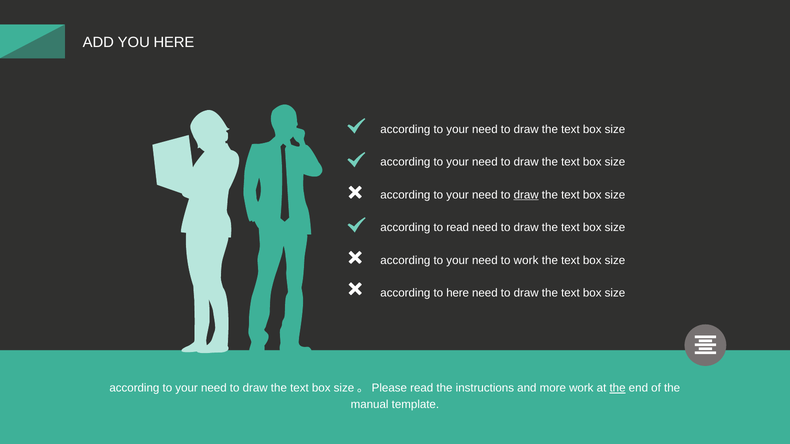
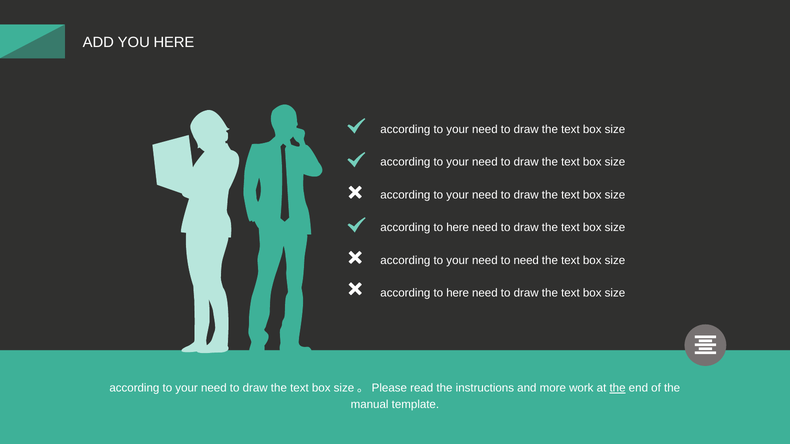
draw at (526, 195) underline: present -> none
read at (458, 228): read -> here
to work: work -> need
